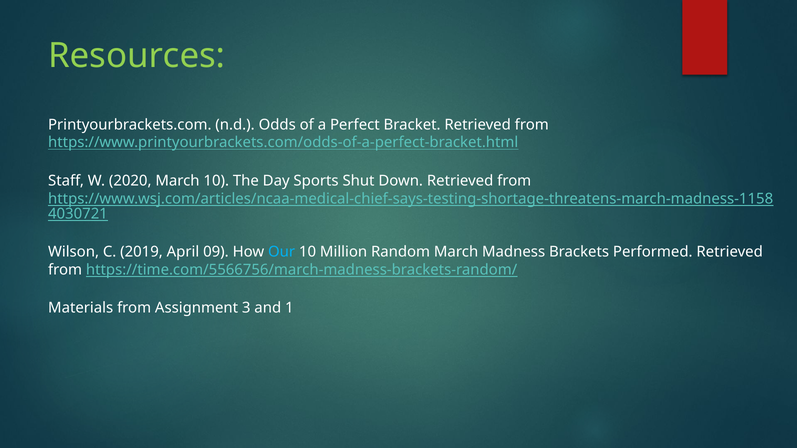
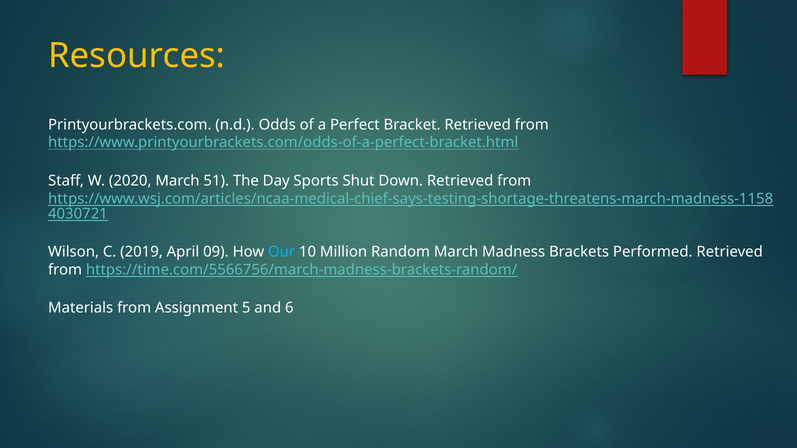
Resources colour: light green -> yellow
March 10: 10 -> 51
3: 3 -> 5
1: 1 -> 6
